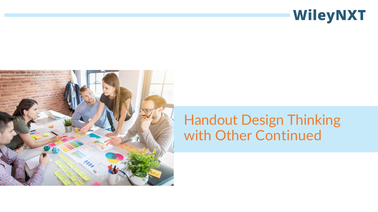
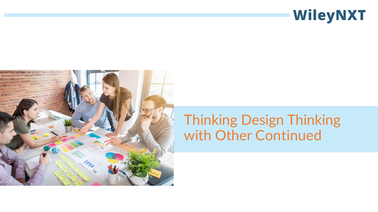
Handout at (211, 121): Handout -> Thinking
